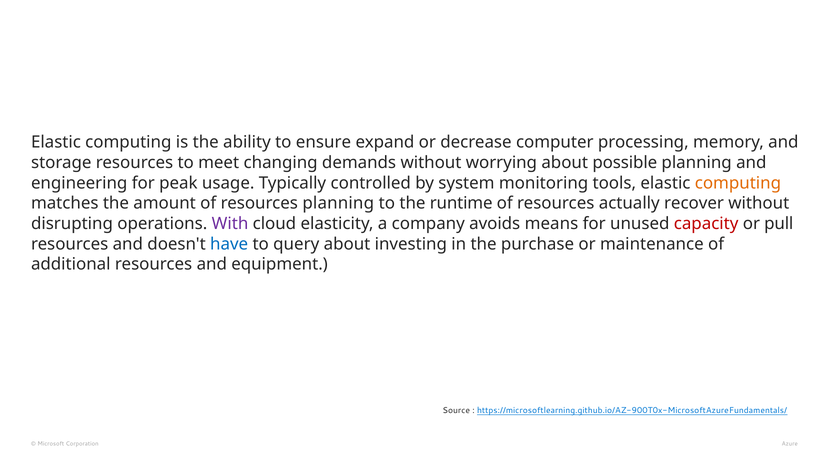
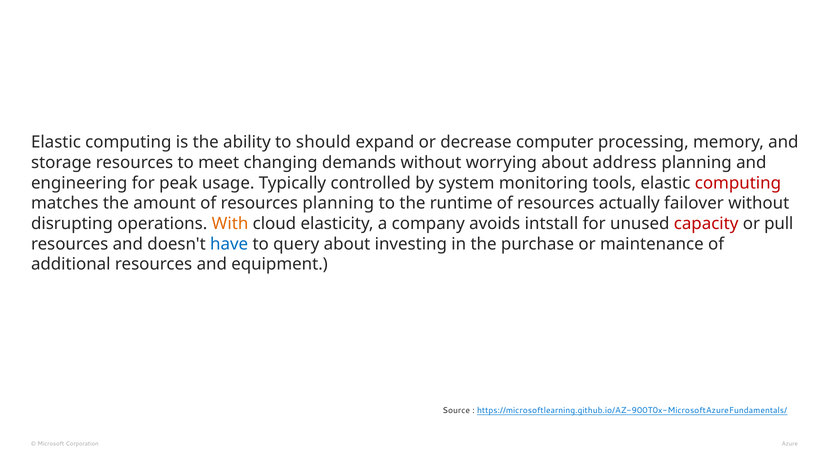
ensure: ensure -> should
possible: possible -> address
computing at (738, 183) colour: orange -> red
recover: recover -> failover
With colour: purple -> orange
means: means -> intstall
